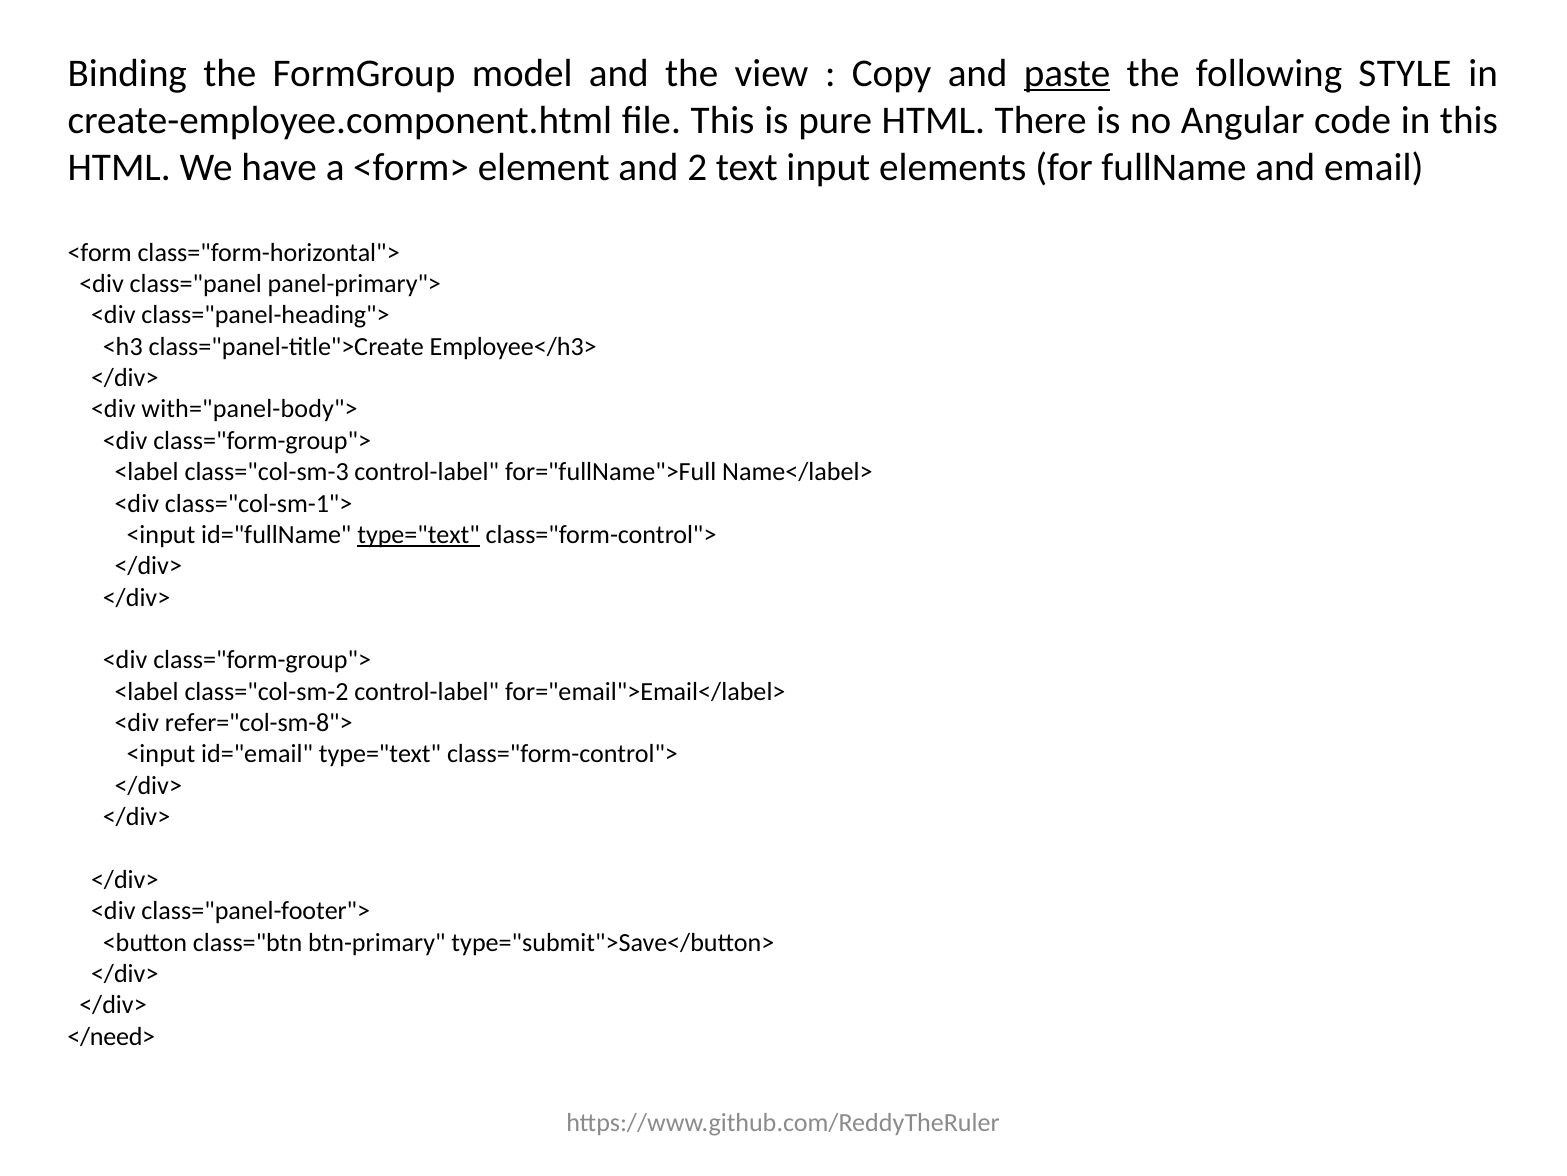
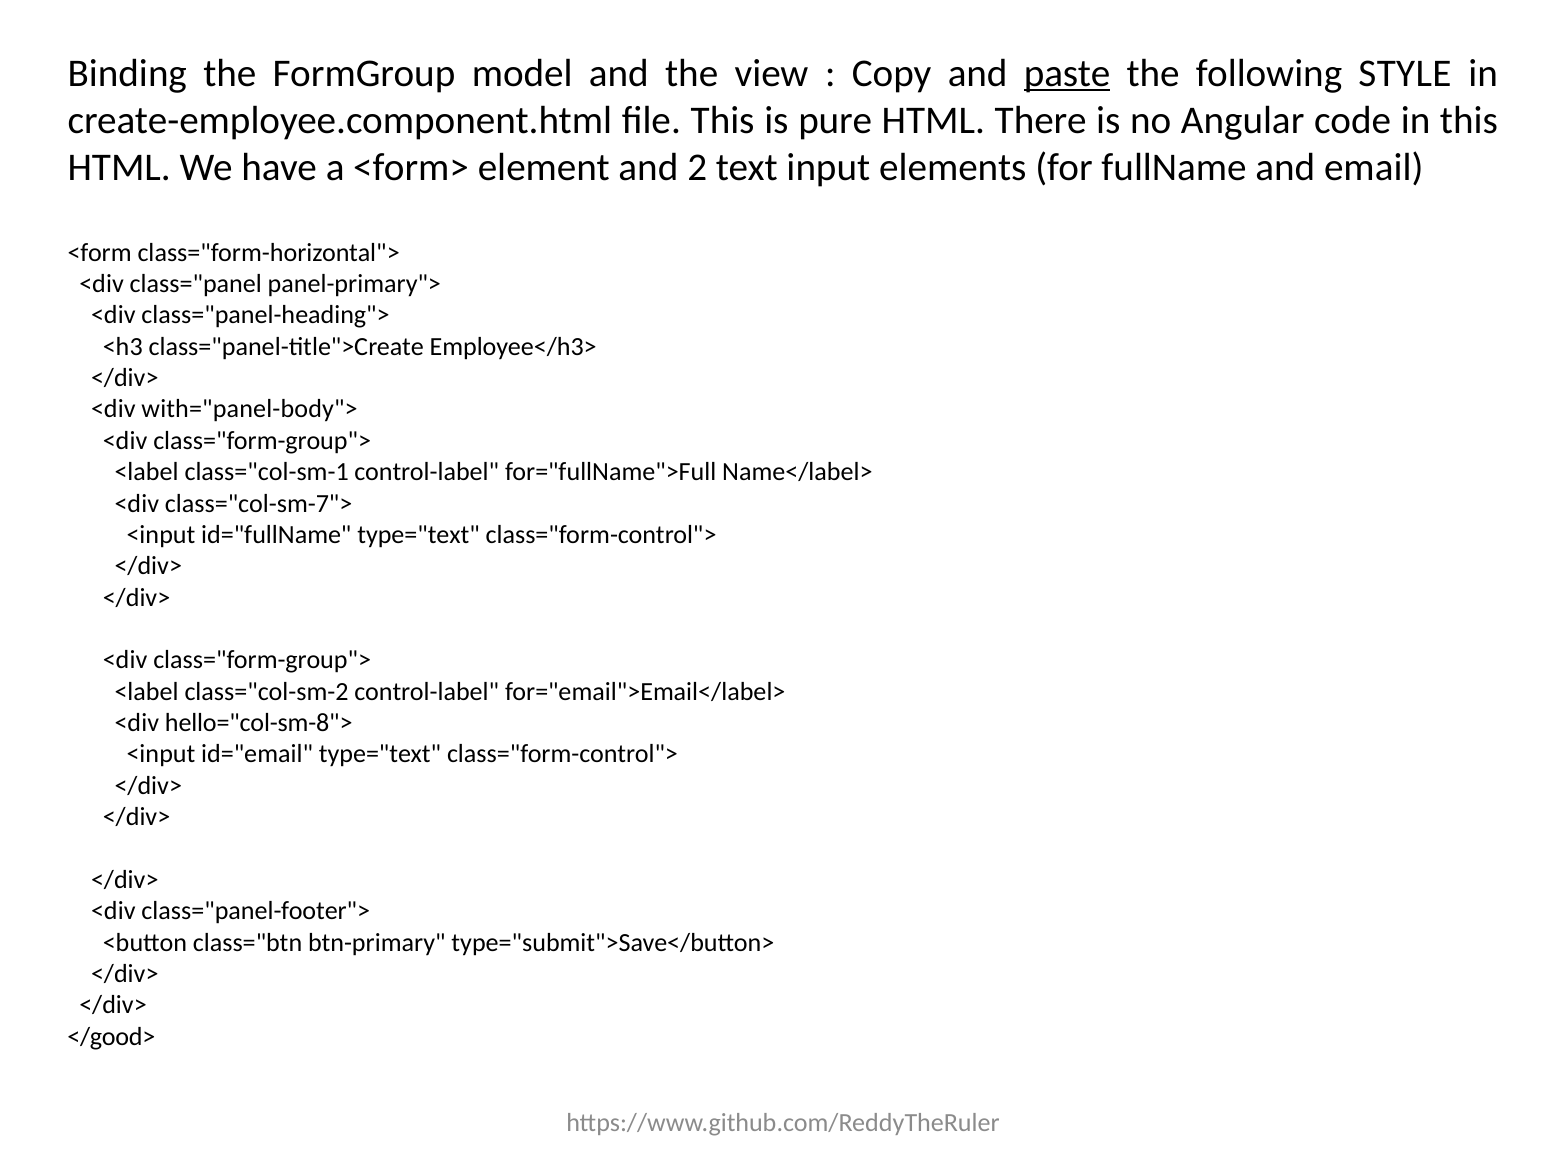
class="col-sm-3: class="col-sm-3 -> class="col-sm-1
class="col-sm-1">: class="col-sm-1"> -> class="col-sm-7">
type="text at (419, 534) underline: present -> none
refer="col-sm-8">: refer="col-sm-8"> -> hello="col-sm-8">
</need>: </need> -> </good>
